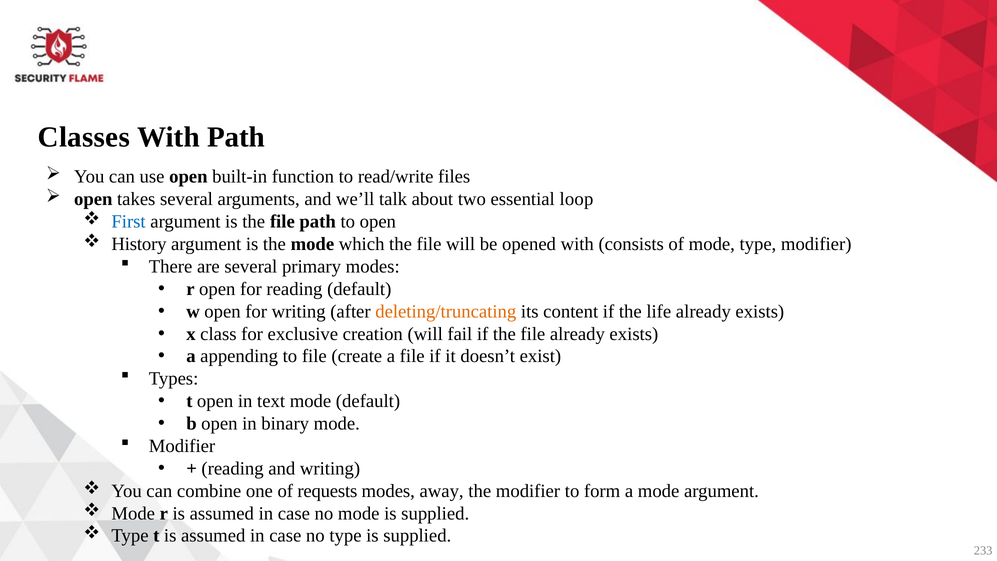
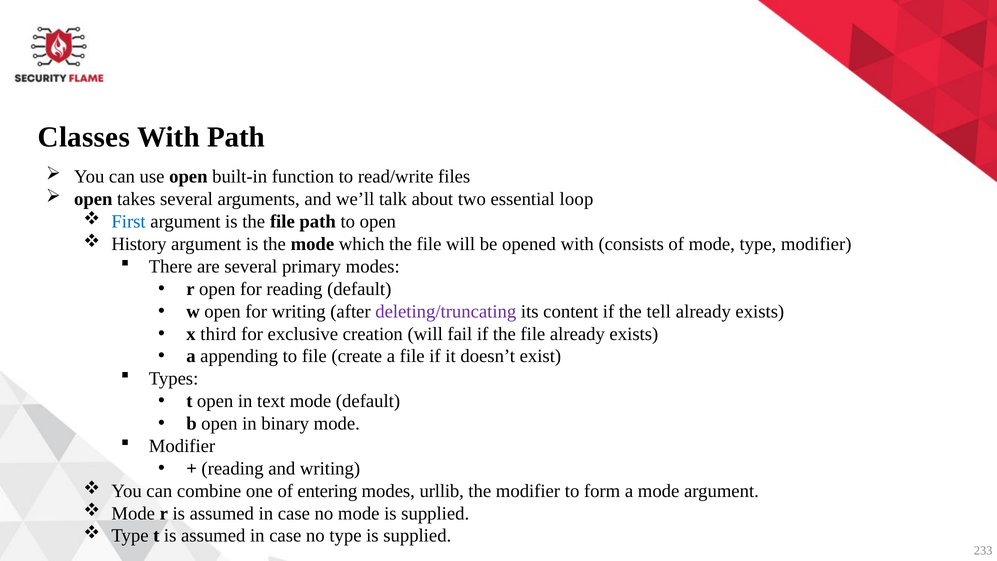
deleting/truncating colour: orange -> purple
life: life -> tell
class: class -> third
requests: requests -> entering
away: away -> urllib
